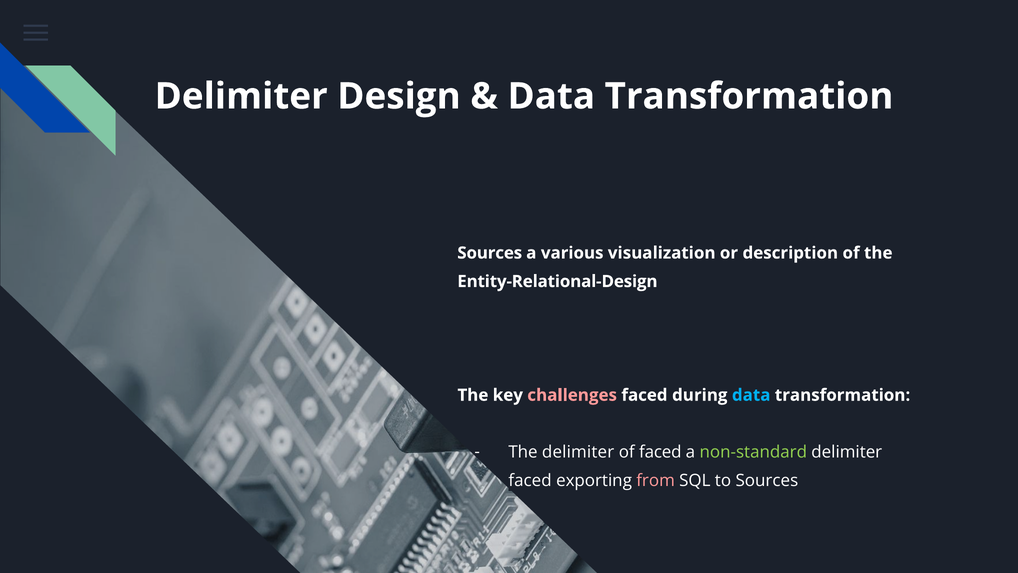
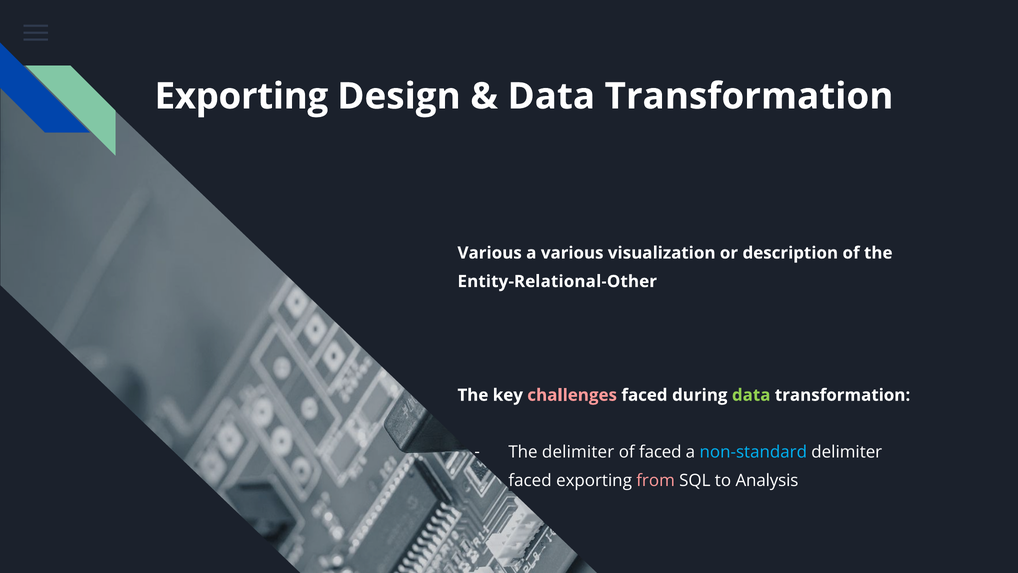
Delimiter at (241, 96): Delimiter -> Exporting
Sources at (490, 253): Sources -> Various
Entity-Relational-Design: Entity-Relational-Design -> Entity-Relational-Other
data at (751, 395) colour: light blue -> light green
non-standard colour: light green -> light blue
to Sources: Sources -> Analysis
